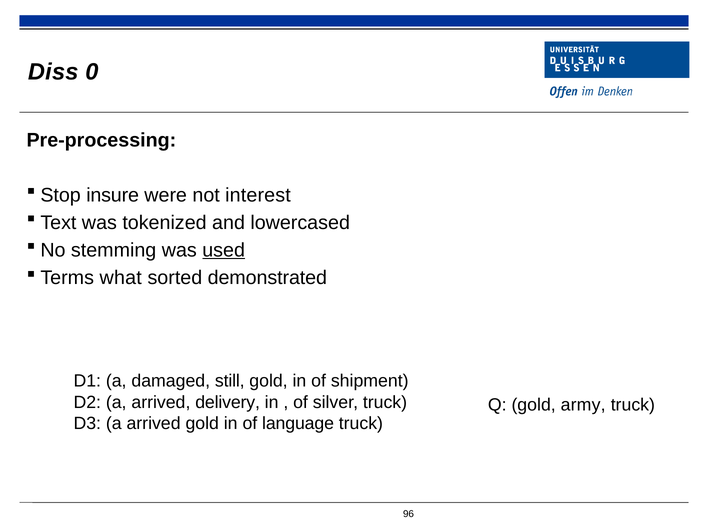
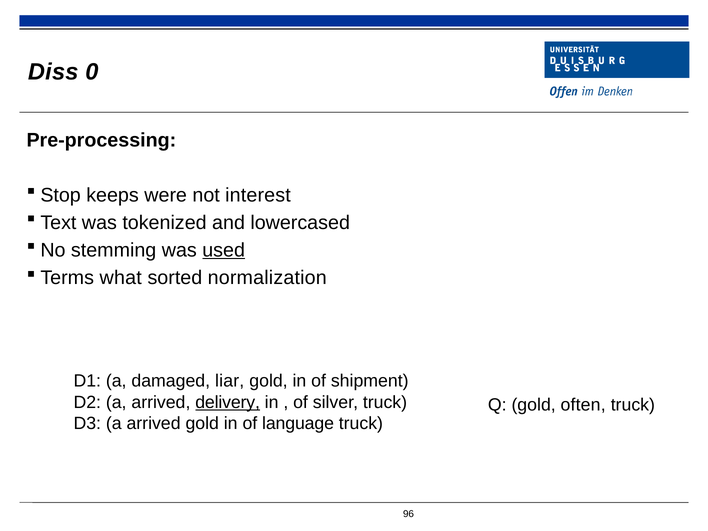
insure: insure -> keeps
demonstrated: demonstrated -> normalization
still: still -> liar
delivery underline: none -> present
army: army -> often
